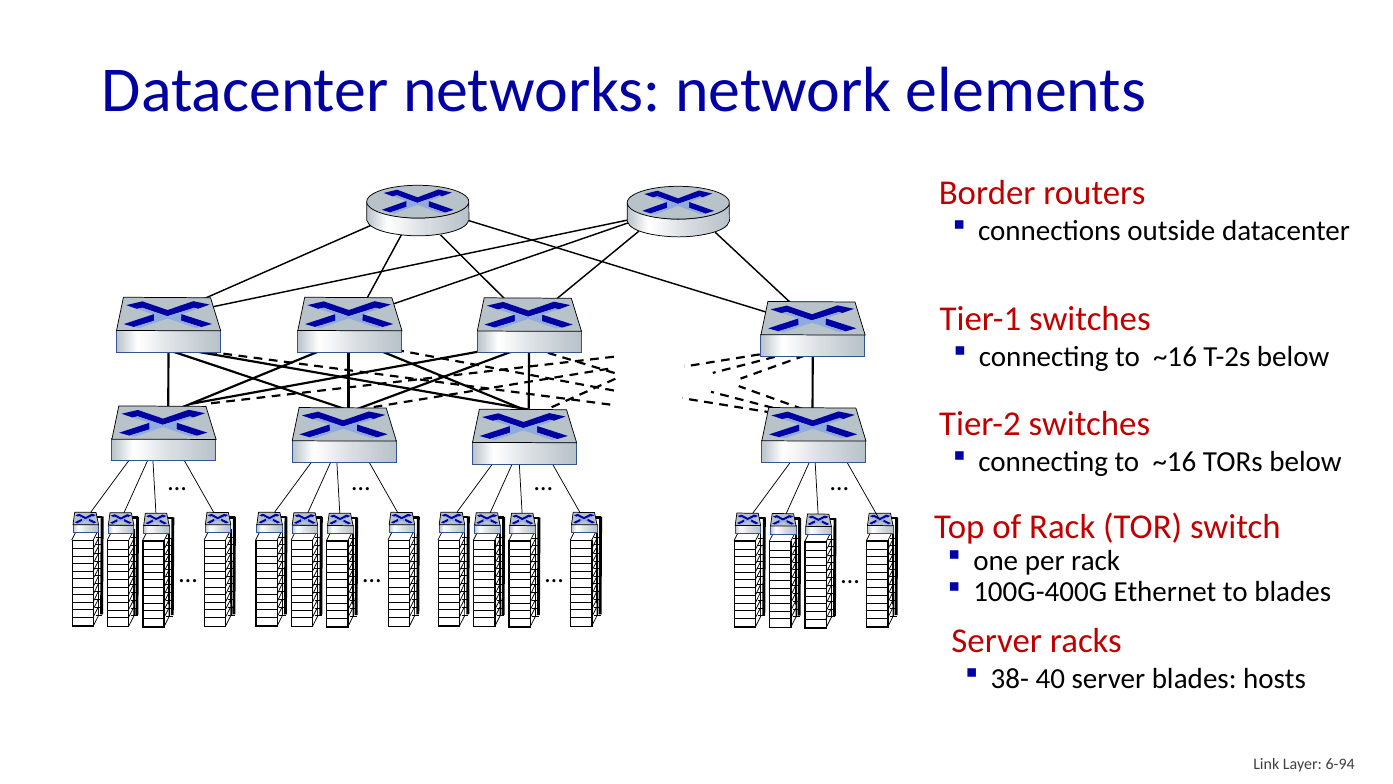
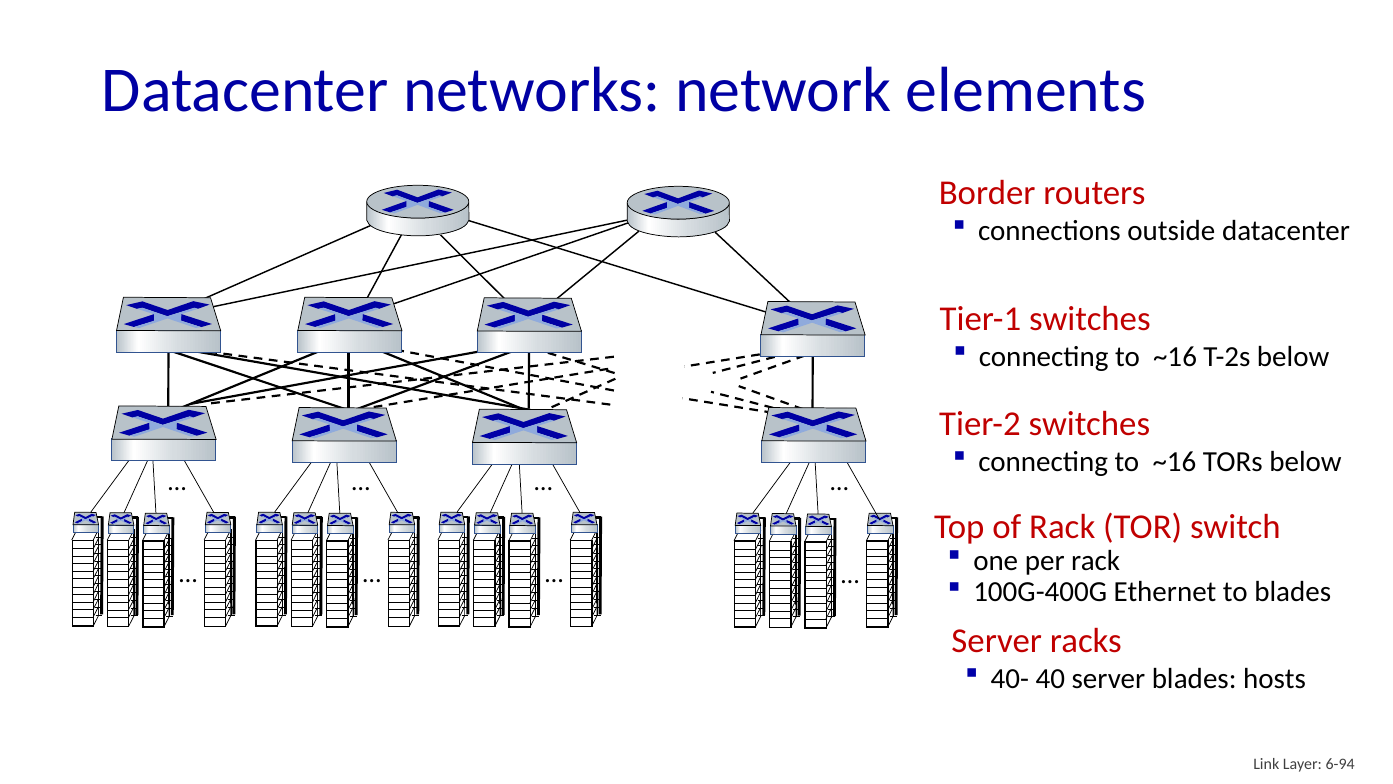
38-: 38- -> 40-
